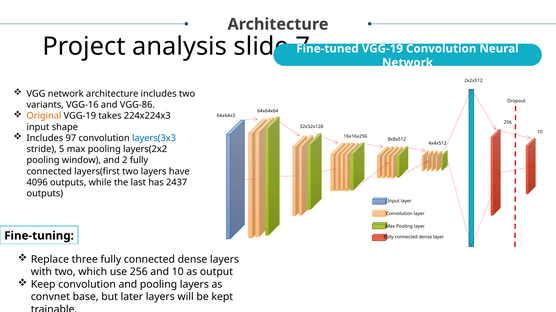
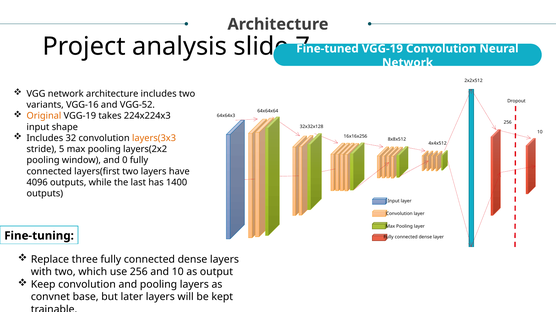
VGG-86: VGG-86 -> VGG-52
97: 97 -> 32
layers(3x3 colour: blue -> orange
2: 2 -> 0
2437: 2437 -> 1400
